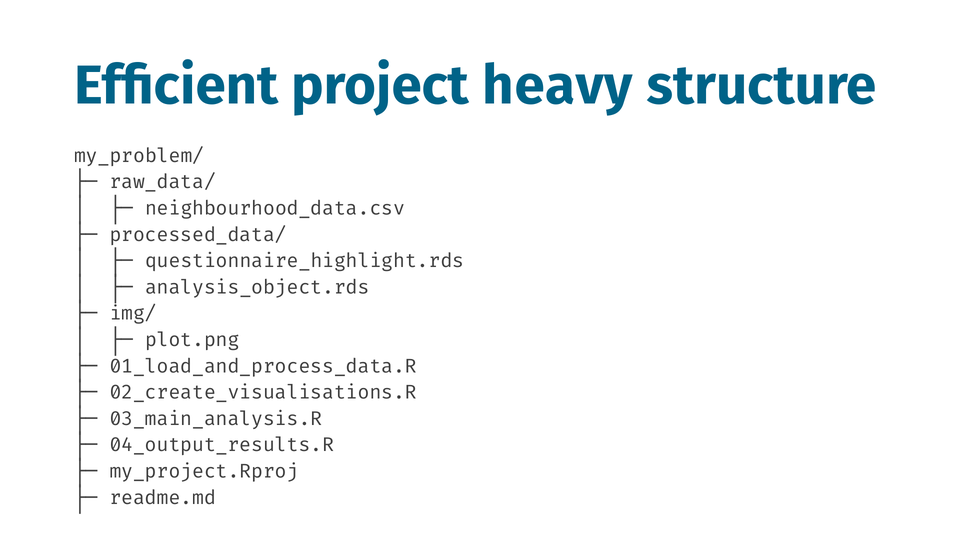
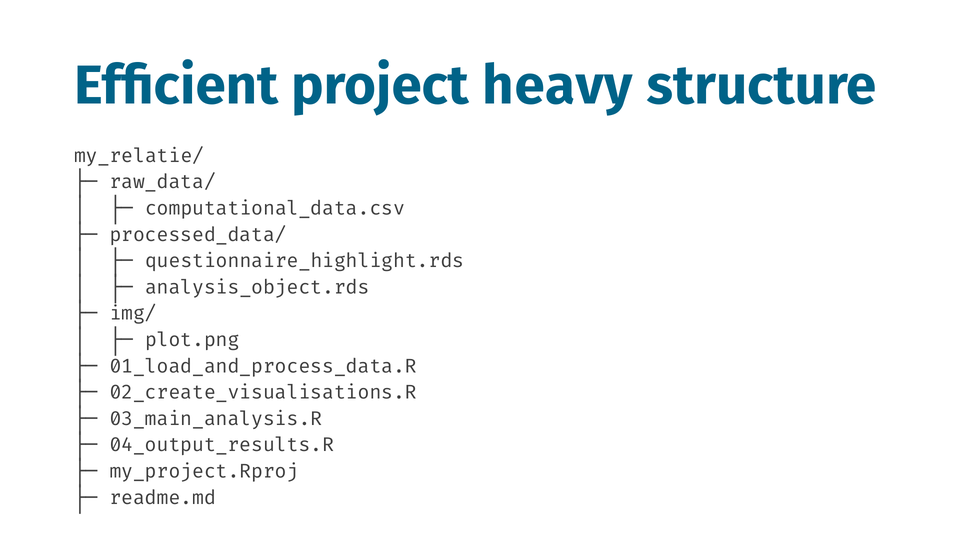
my_problem/: my_problem/ -> my_relatie/
neighbourhood_data.csv: neighbourhood_data.csv -> computational_data.csv
